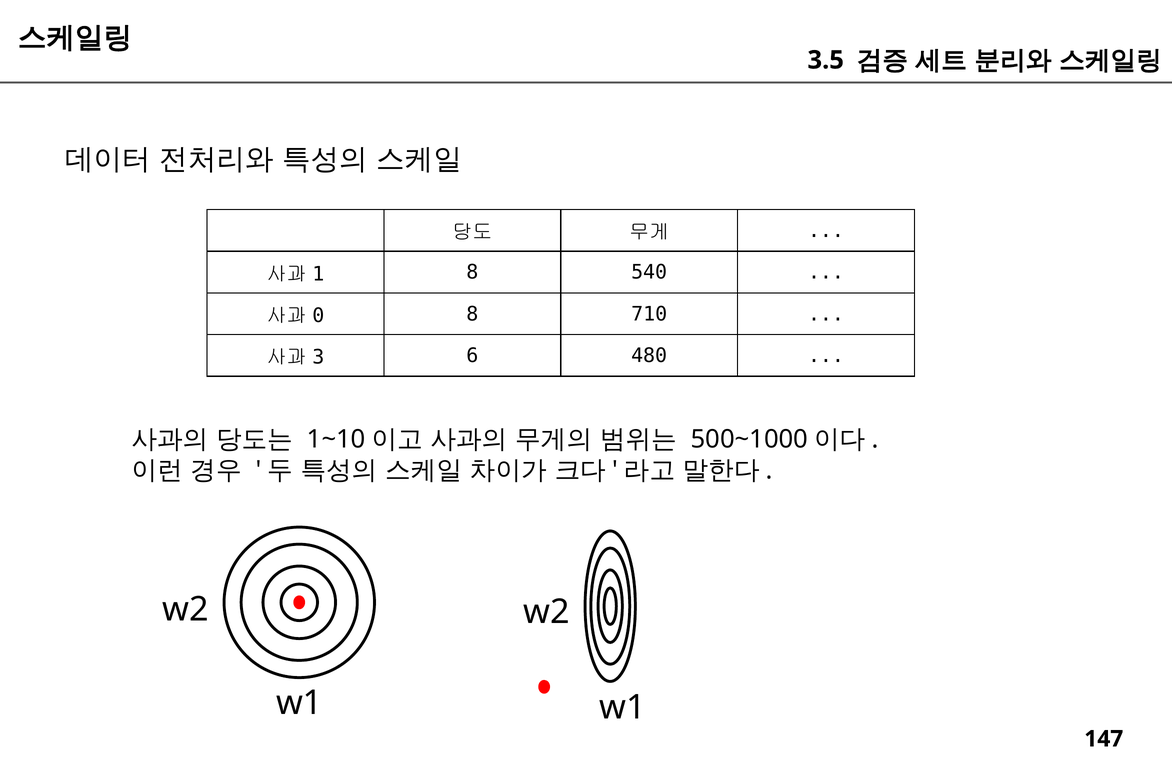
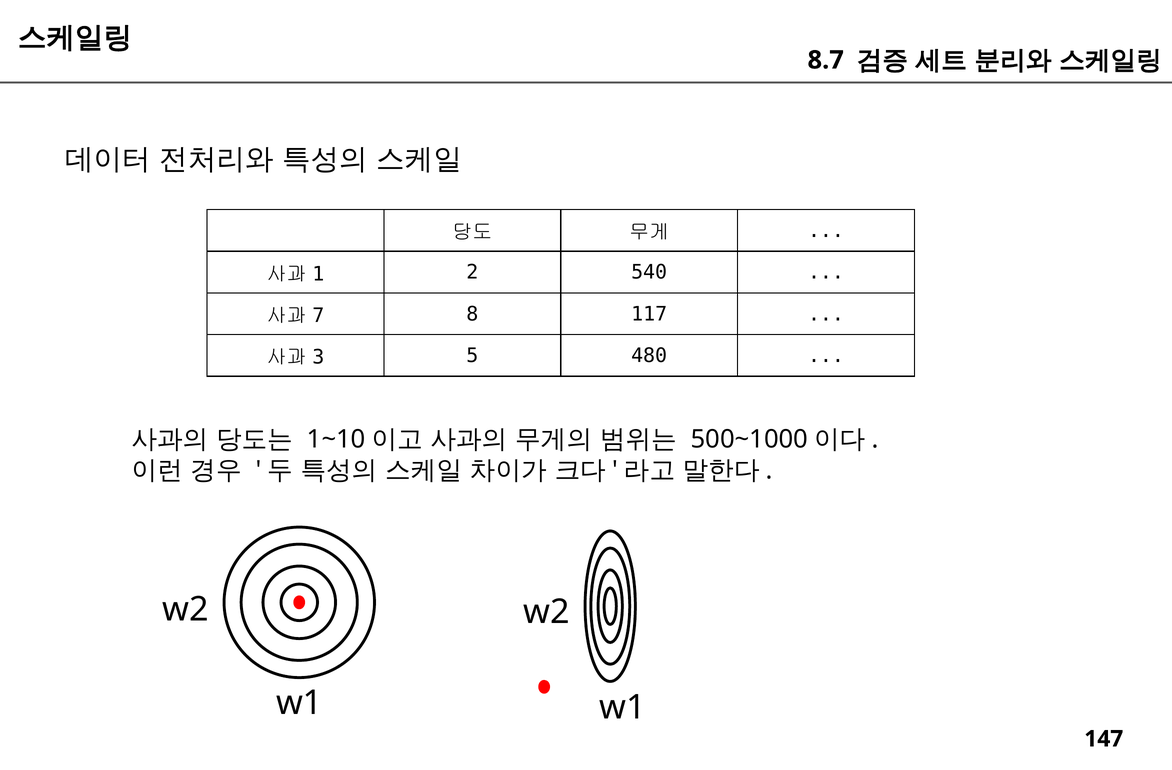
3.5: 3.5 -> 8.7
8 at (472, 272): 8 -> 2
0: 0 -> 7
710: 710 -> 117
6: 6 -> 5
